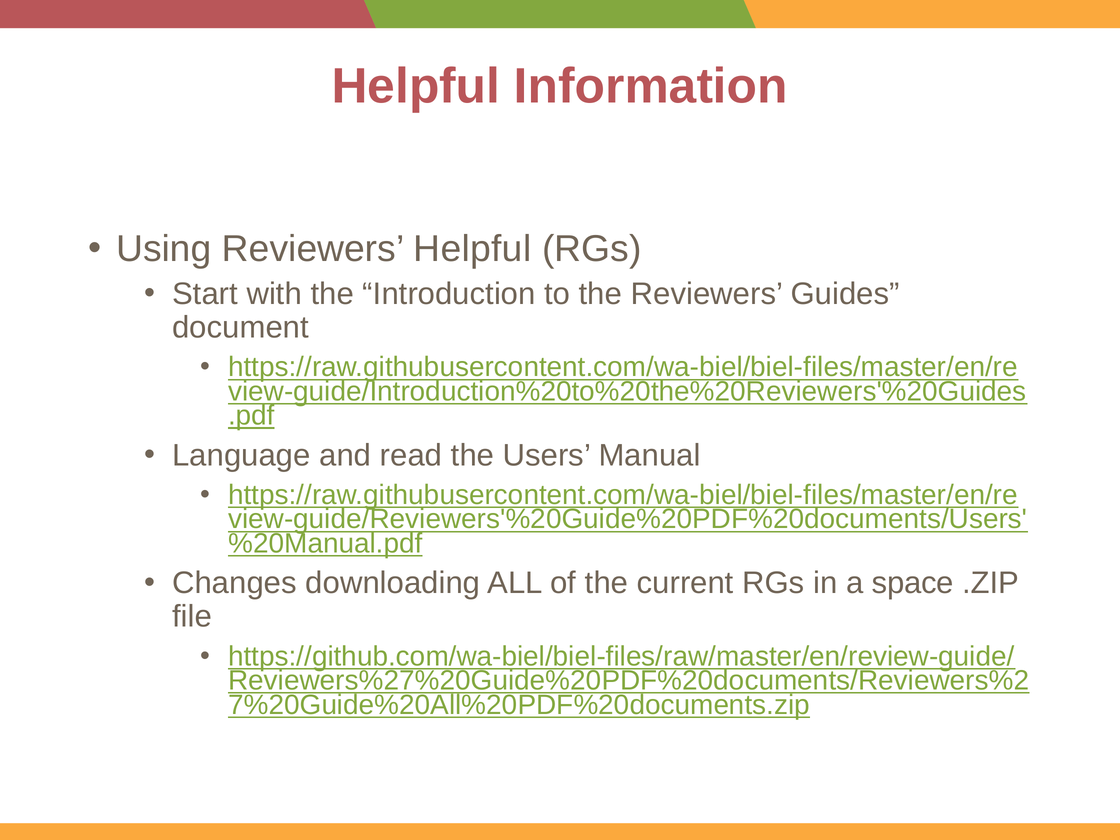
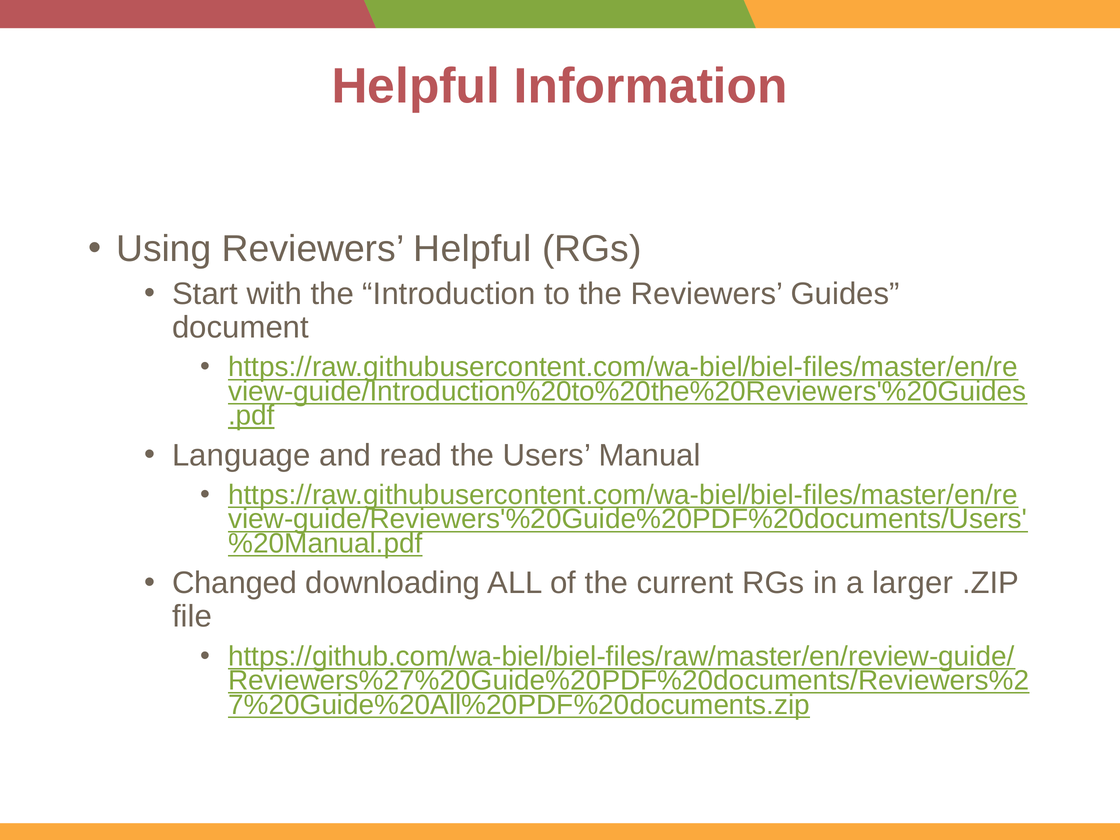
Changes: Changes -> Changed
space: space -> larger
